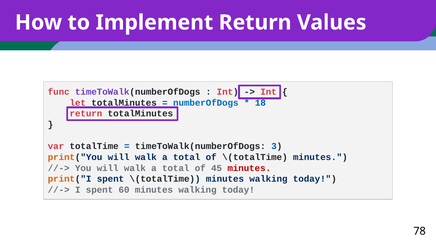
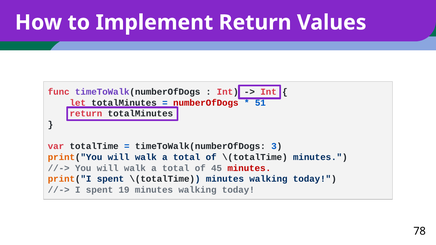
numberOfDogs colour: blue -> red
18: 18 -> 51
60: 60 -> 19
